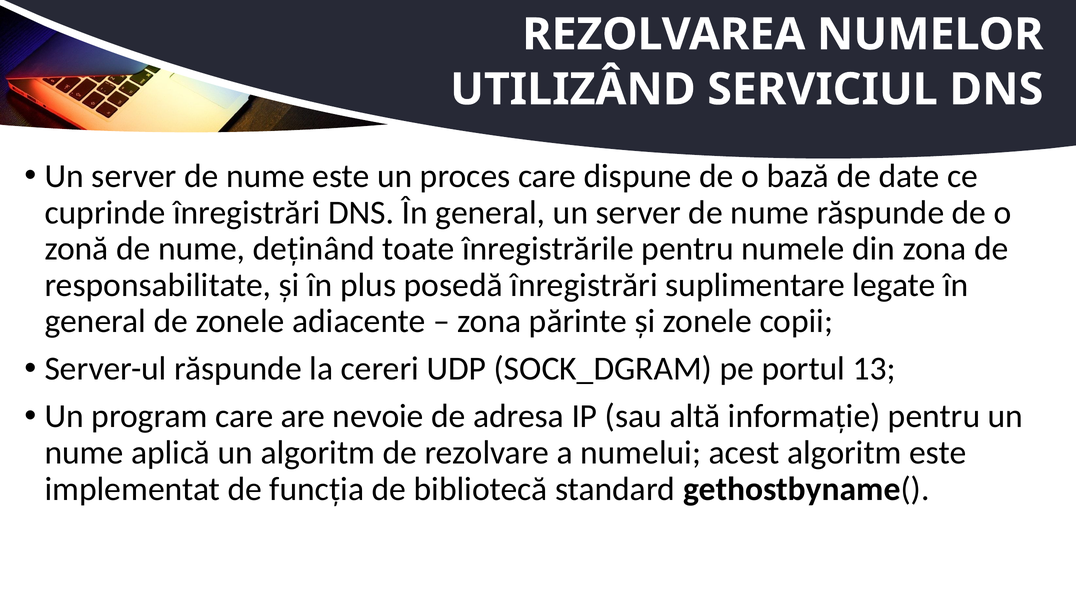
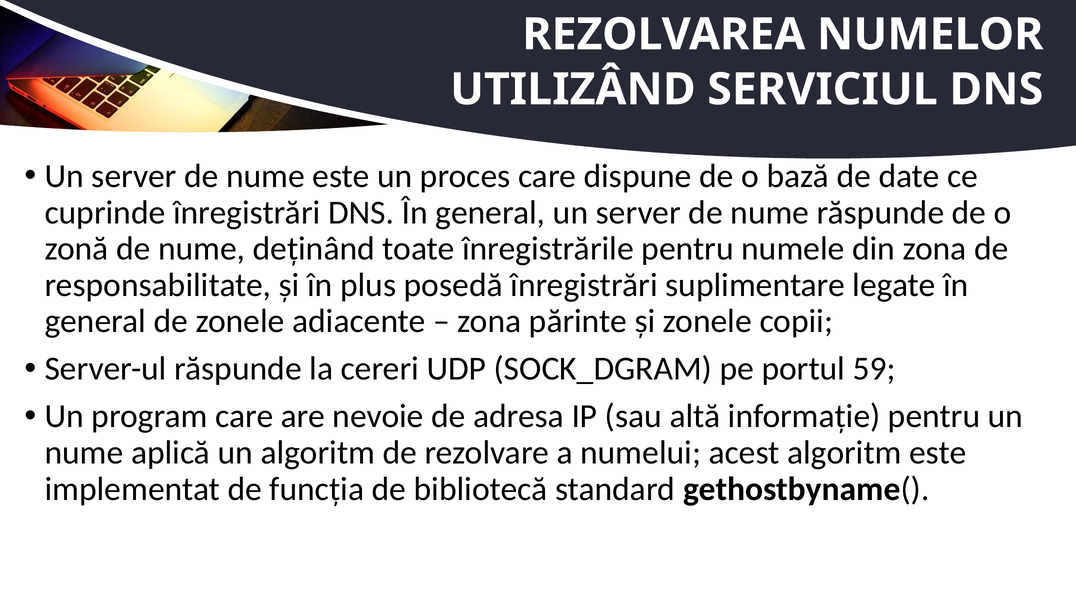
13: 13 -> 59
